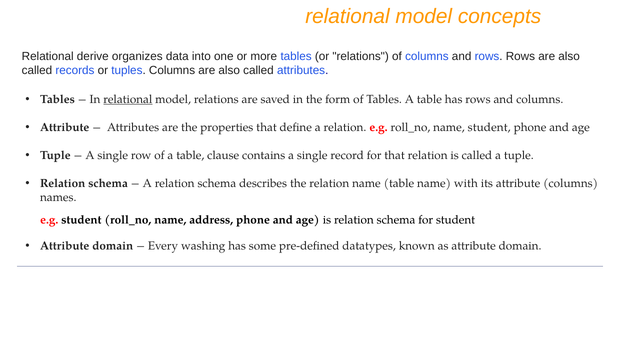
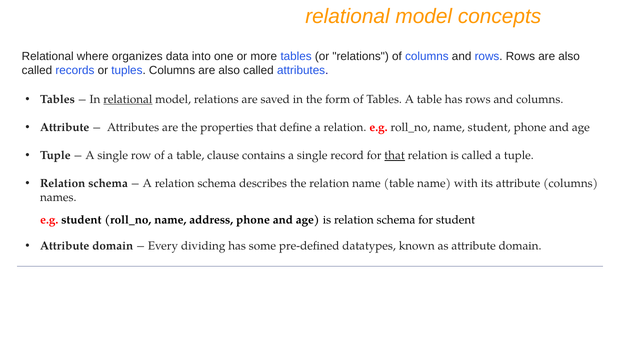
derive: derive -> where
that at (395, 155) underline: none -> present
washing: washing -> dividing
